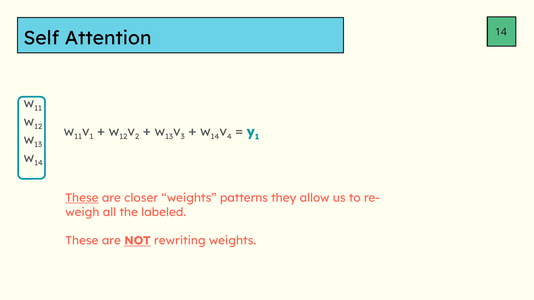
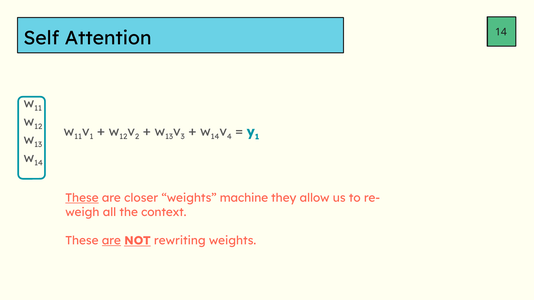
patterns: patterns -> machine
labeled: labeled -> context
are at (111, 241) underline: none -> present
